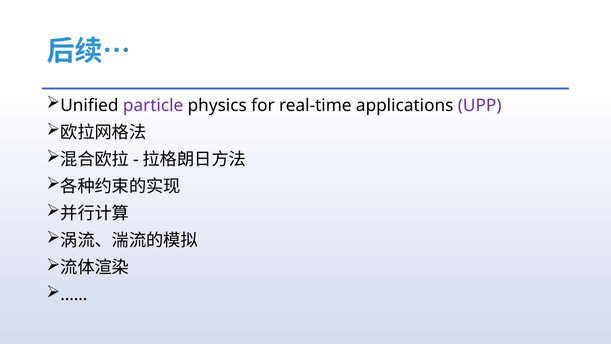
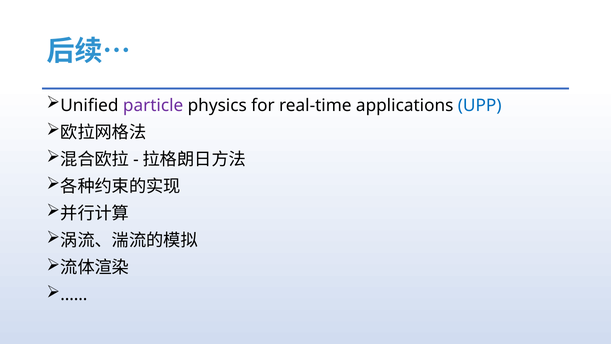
UPP colour: purple -> blue
